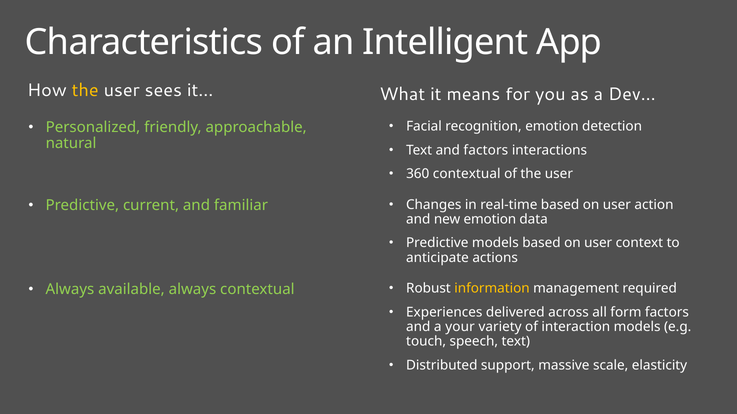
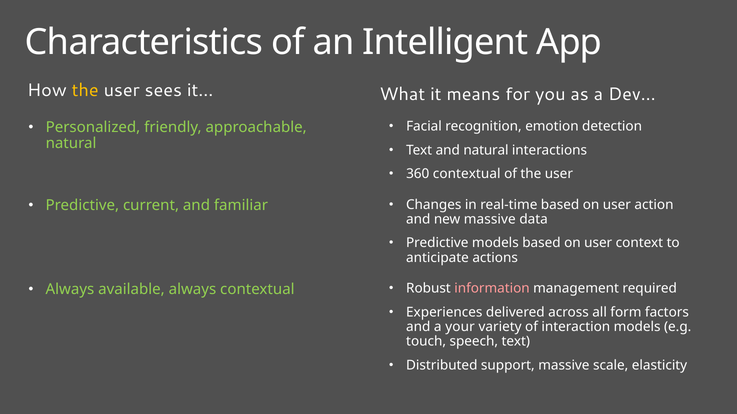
and factors: factors -> natural
new emotion: emotion -> massive
information colour: yellow -> pink
